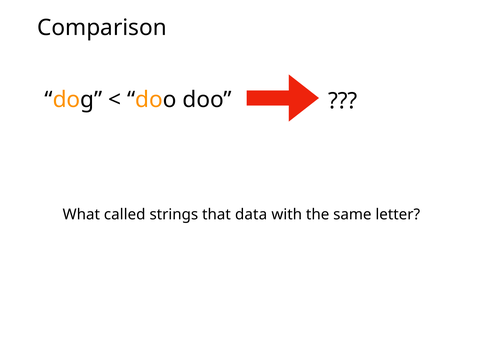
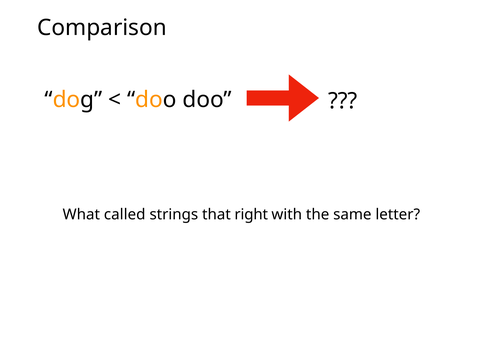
data: data -> right
